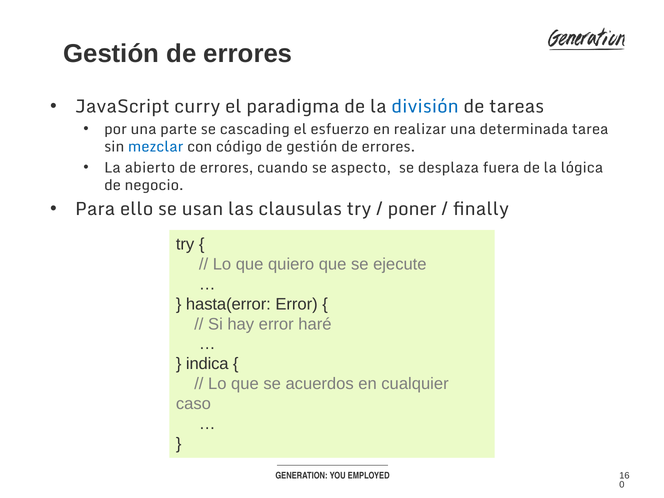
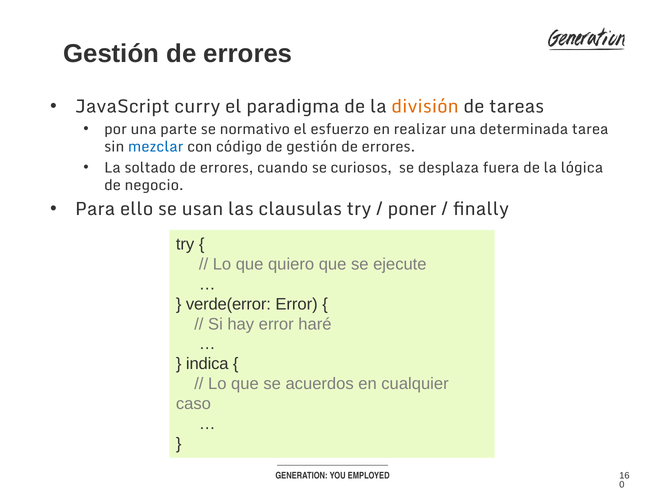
división colour: blue -> orange
cascading: cascading -> normativo
abierto: abierto -> soltado
aspecto: aspecto -> curiosos
hasta(error: hasta(error -> verde(error
